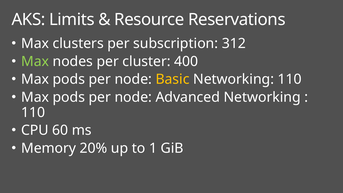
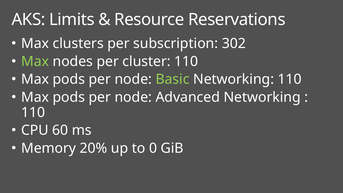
312: 312 -> 302
cluster 400: 400 -> 110
Basic colour: yellow -> light green
1: 1 -> 0
